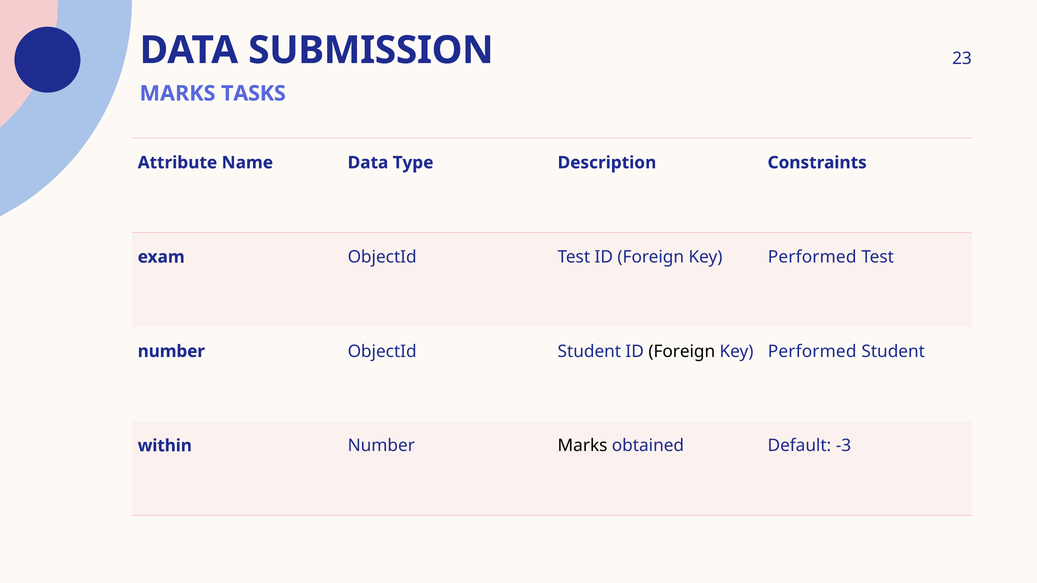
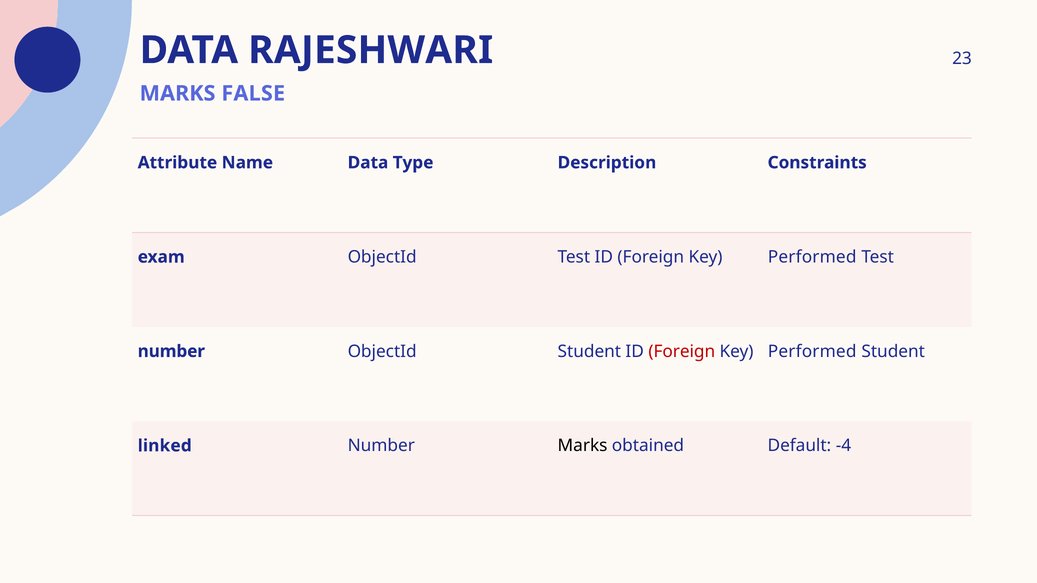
SUBMISSION: SUBMISSION -> RAJESHWARI
TASKS: TASKS -> FALSE
Foreign at (682, 352) colour: black -> red
within: within -> linked
-3: -3 -> -4
